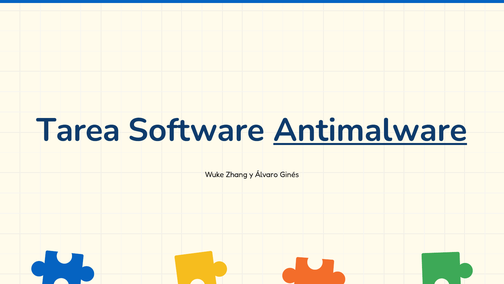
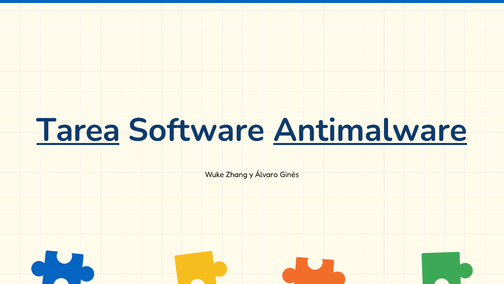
Tarea underline: none -> present
